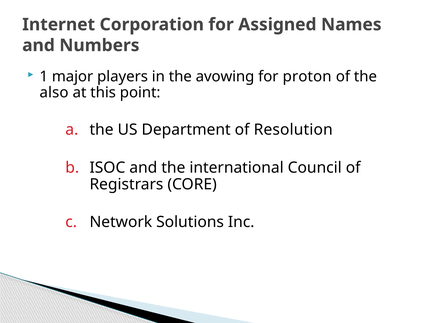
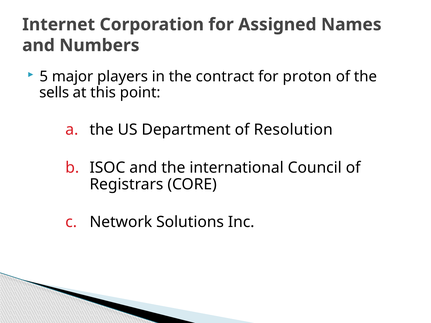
1: 1 -> 5
avowing: avowing -> contract
also: also -> sells
